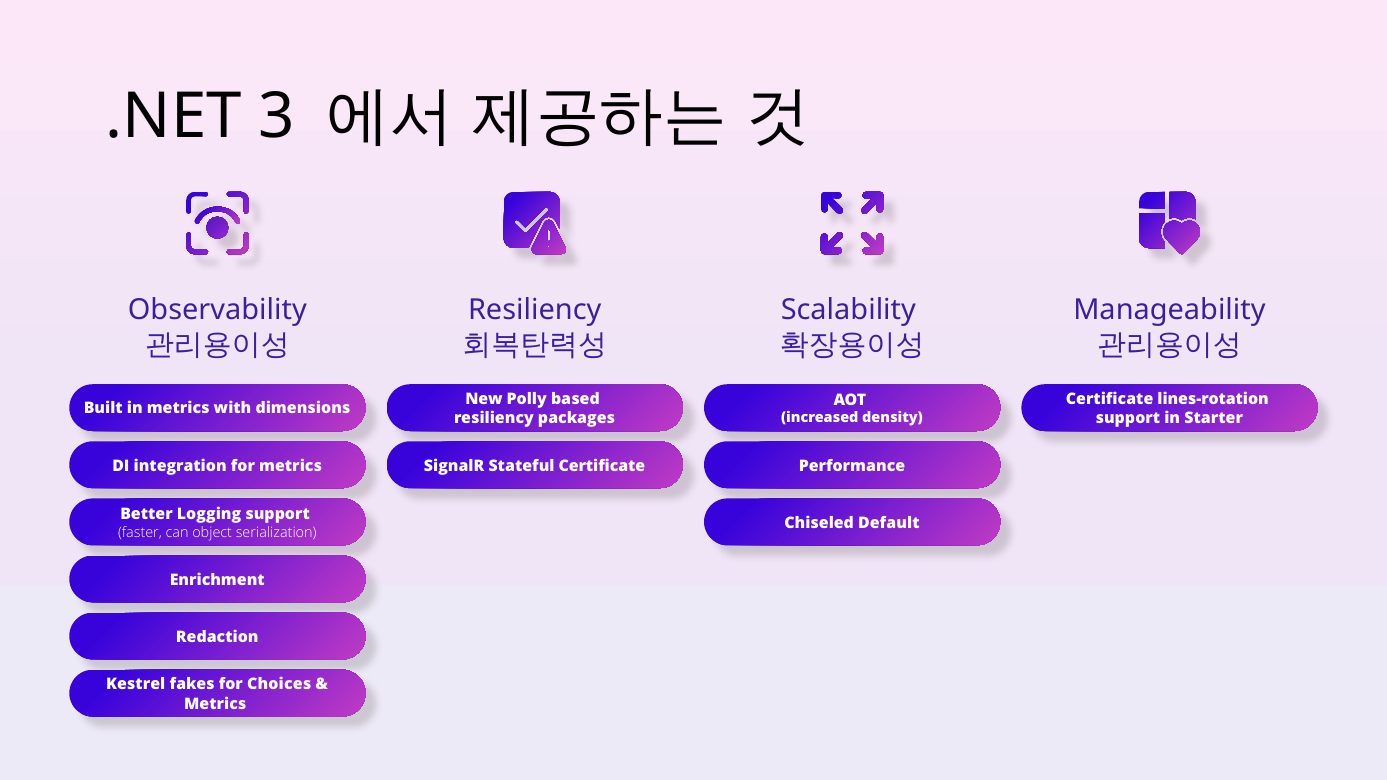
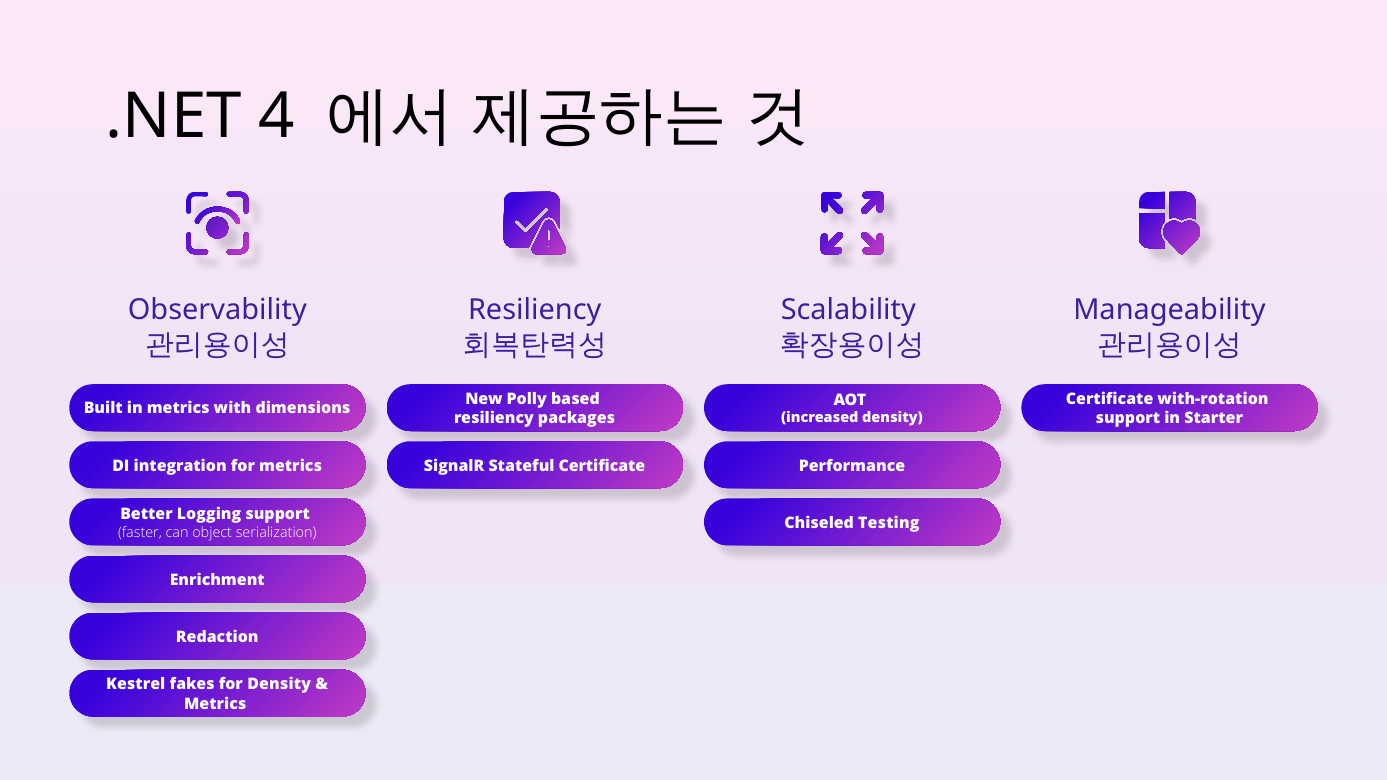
3: 3 -> 4
lines-rotation: lines-rotation -> with-rotation
Default: Default -> Testing
for Choices: Choices -> Density
